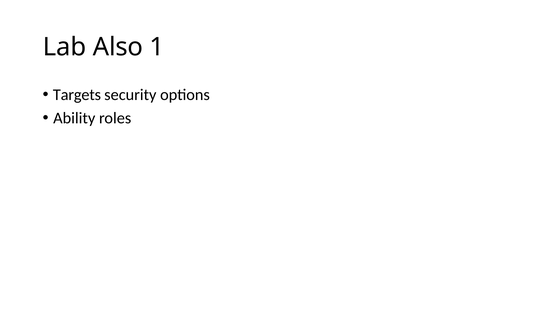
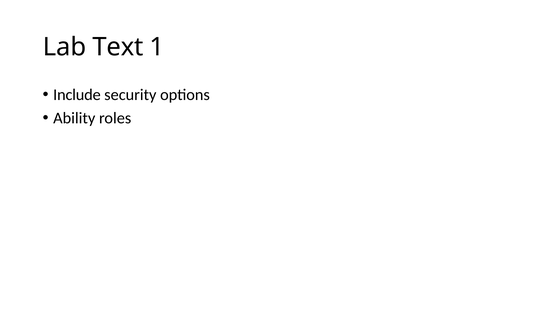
Also: Also -> Text
Targets: Targets -> Include
